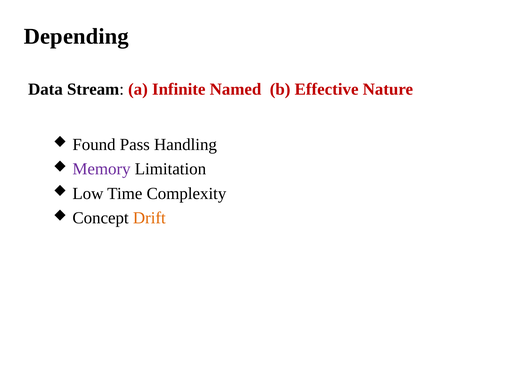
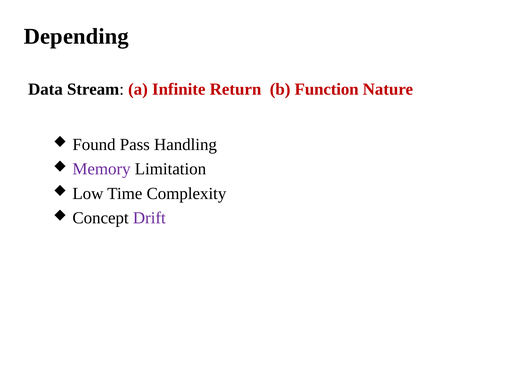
Named: Named -> Return
Effective: Effective -> Function
Drift colour: orange -> purple
